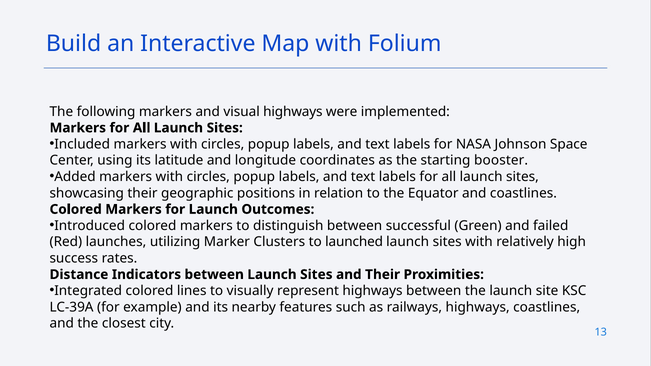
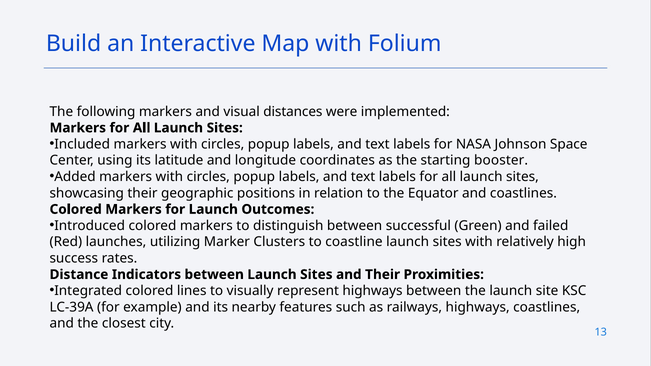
visual highways: highways -> distances
launched: launched -> coastline
